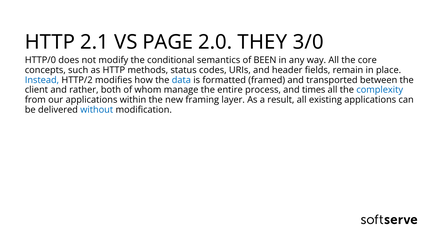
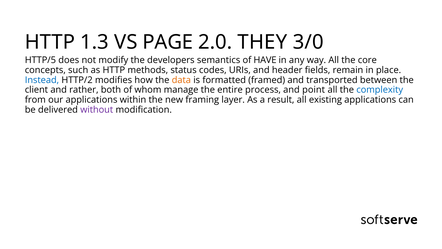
2.1: 2.1 -> 1.3
HTTP/0: HTTP/0 -> HTTP/5
conditional: conditional -> developers
BEEN: BEEN -> HAVE
data colour: blue -> orange
times: times -> point
without colour: blue -> purple
